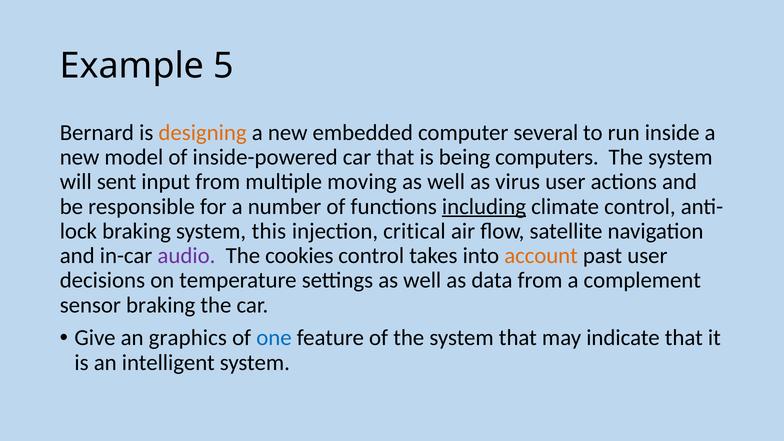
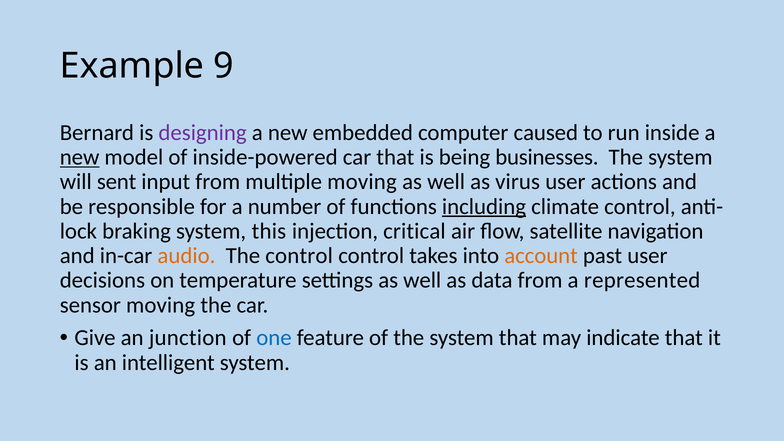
5: 5 -> 9
designing colour: orange -> purple
several: several -> caused
new at (80, 157) underline: none -> present
computers: computers -> businesses
audio colour: purple -> orange
The cookies: cookies -> control
complement: complement -> represented
sensor braking: braking -> moving
graphics: graphics -> junction
